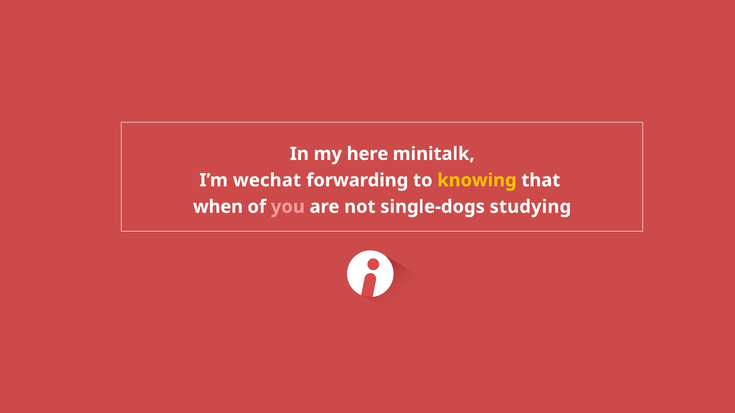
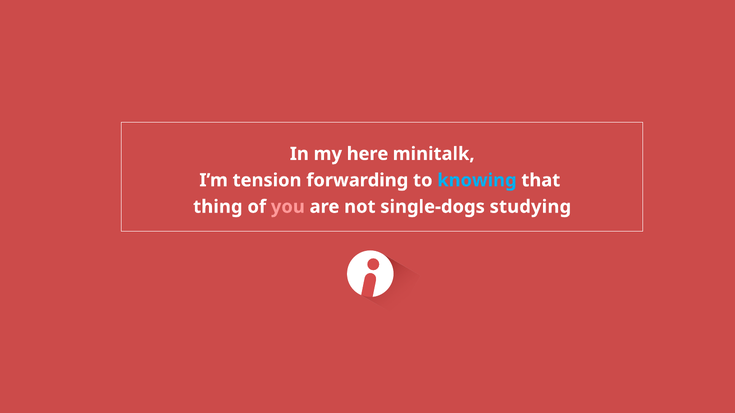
wechat: wechat -> tension
knowing colour: yellow -> light blue
when: when -> thing
